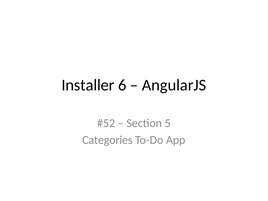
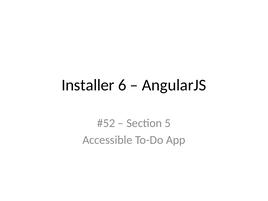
Categories: Categories -> Accessible
